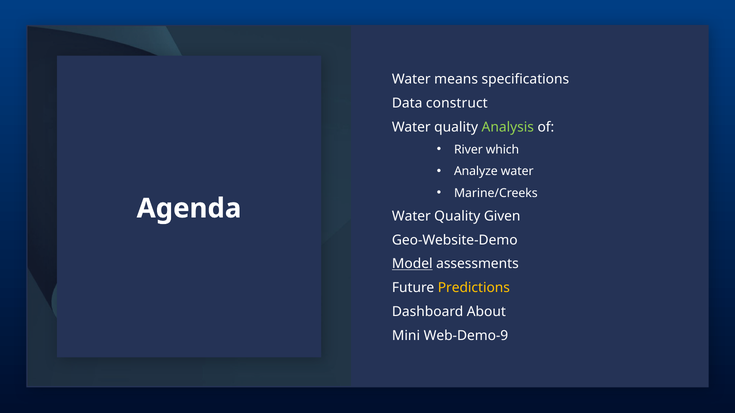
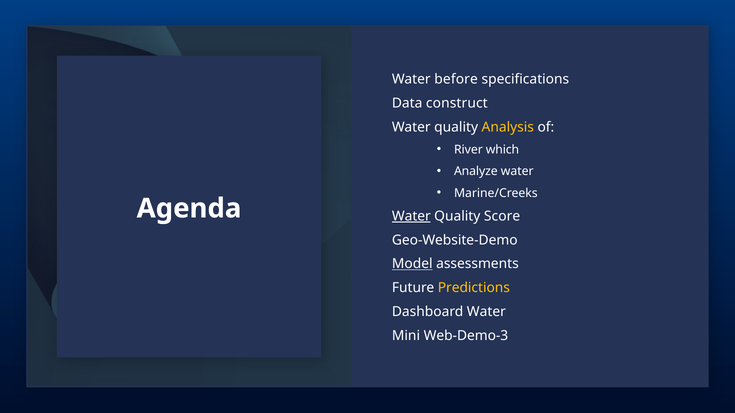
means: means -> before
Analysis colour: light green -> yellow
Water at (411, 216) underline: none -> present
Given: Given -> Score
Dashboard About: About -> Water
Web-Demo-9: Web-Demo-9 -> Web-Demo-3
